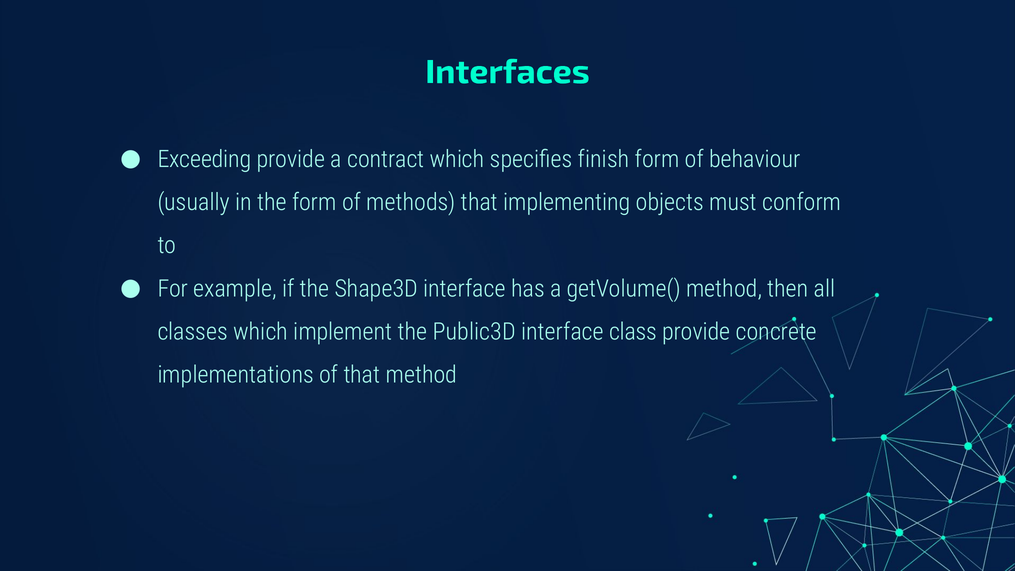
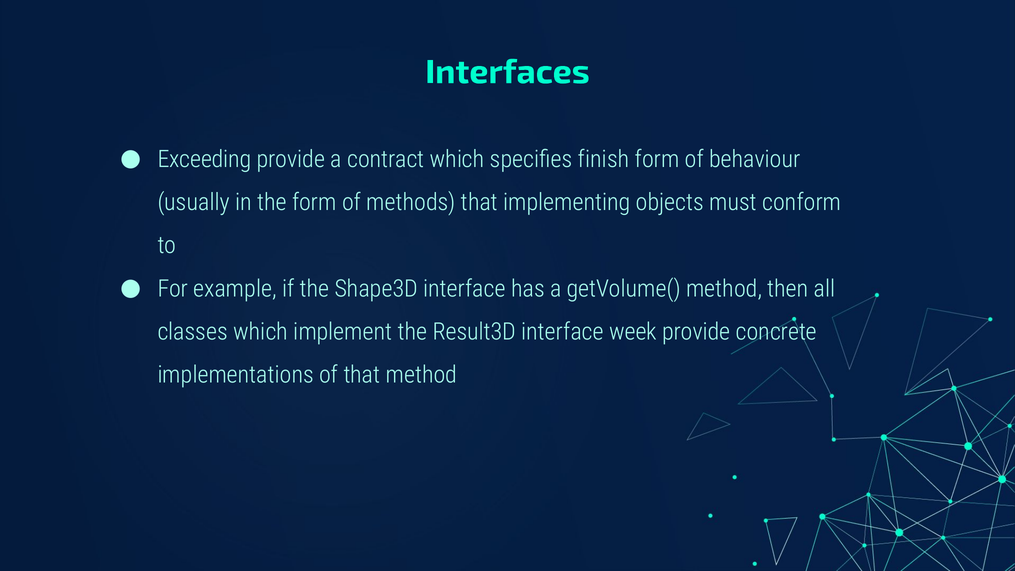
Public3D: Public3D -> Result3D
class: class -> week
